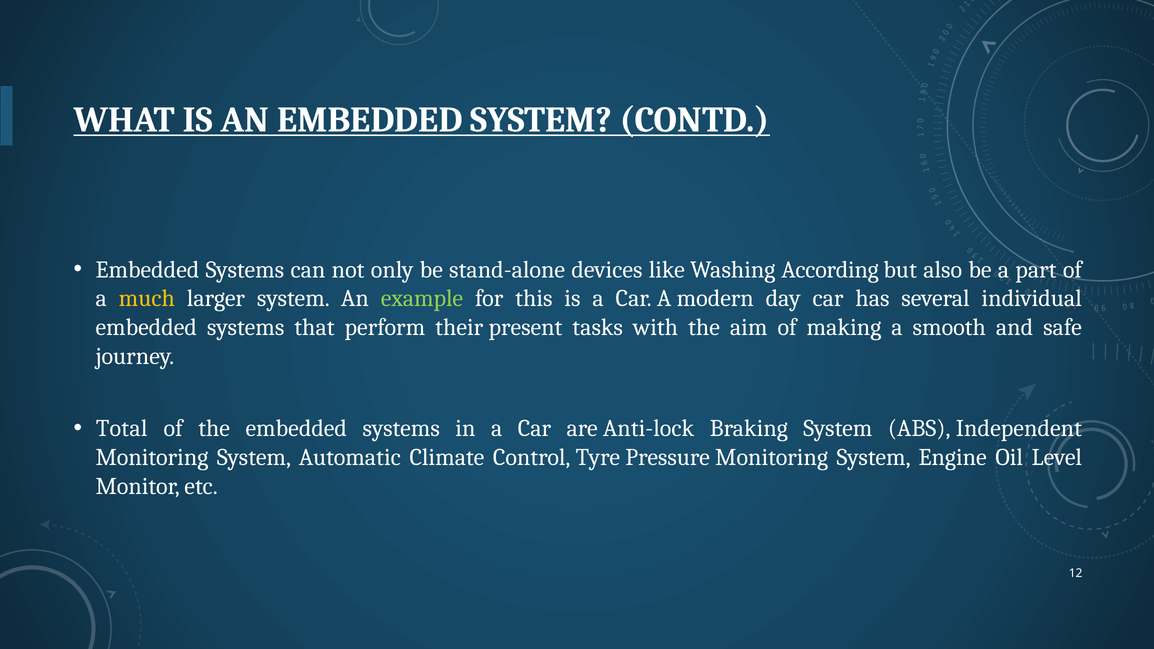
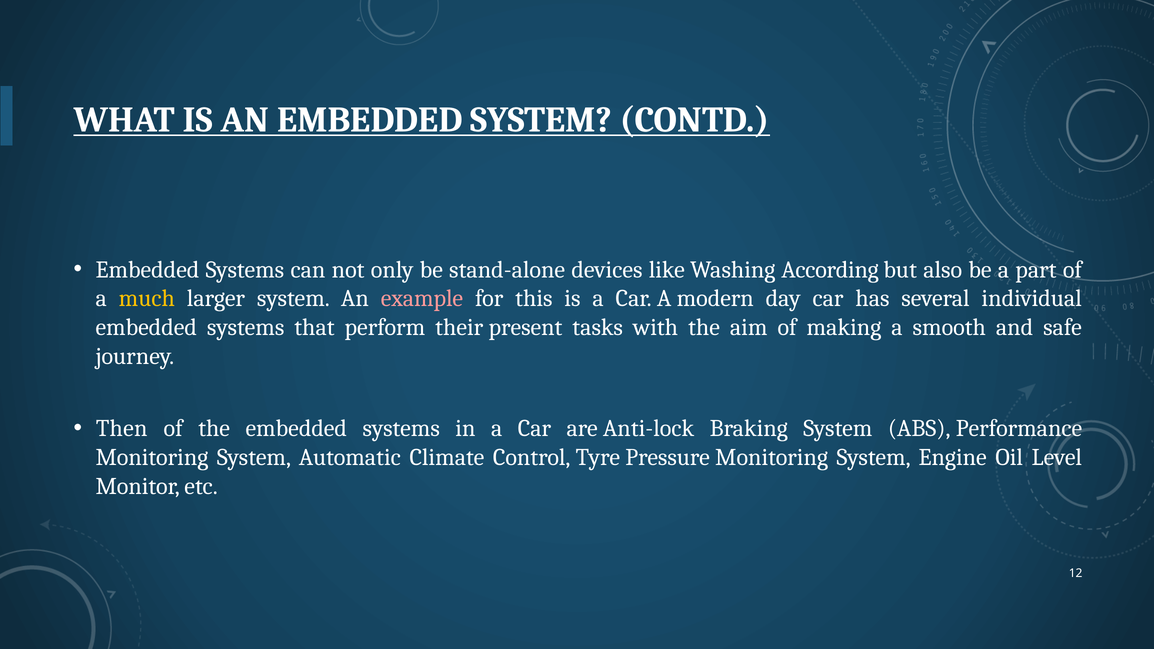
example colour: light green -> pink
Total: Total -> Then
Independent: Independent -> Performance
